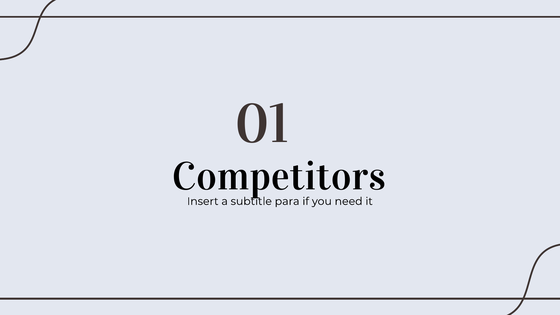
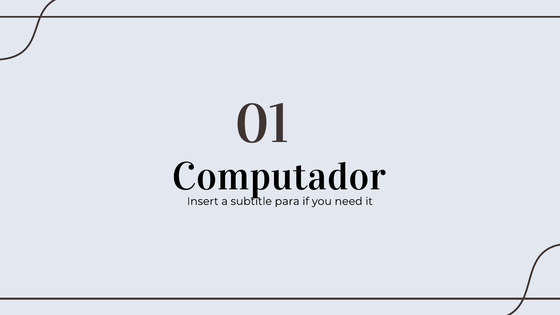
Competitors: Competitors -> Computador
